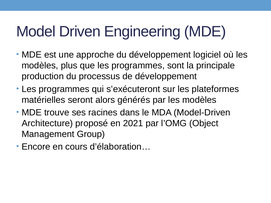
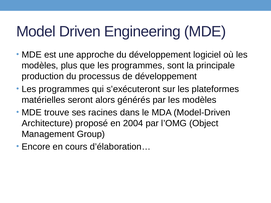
2021: 2021 -> 2004
